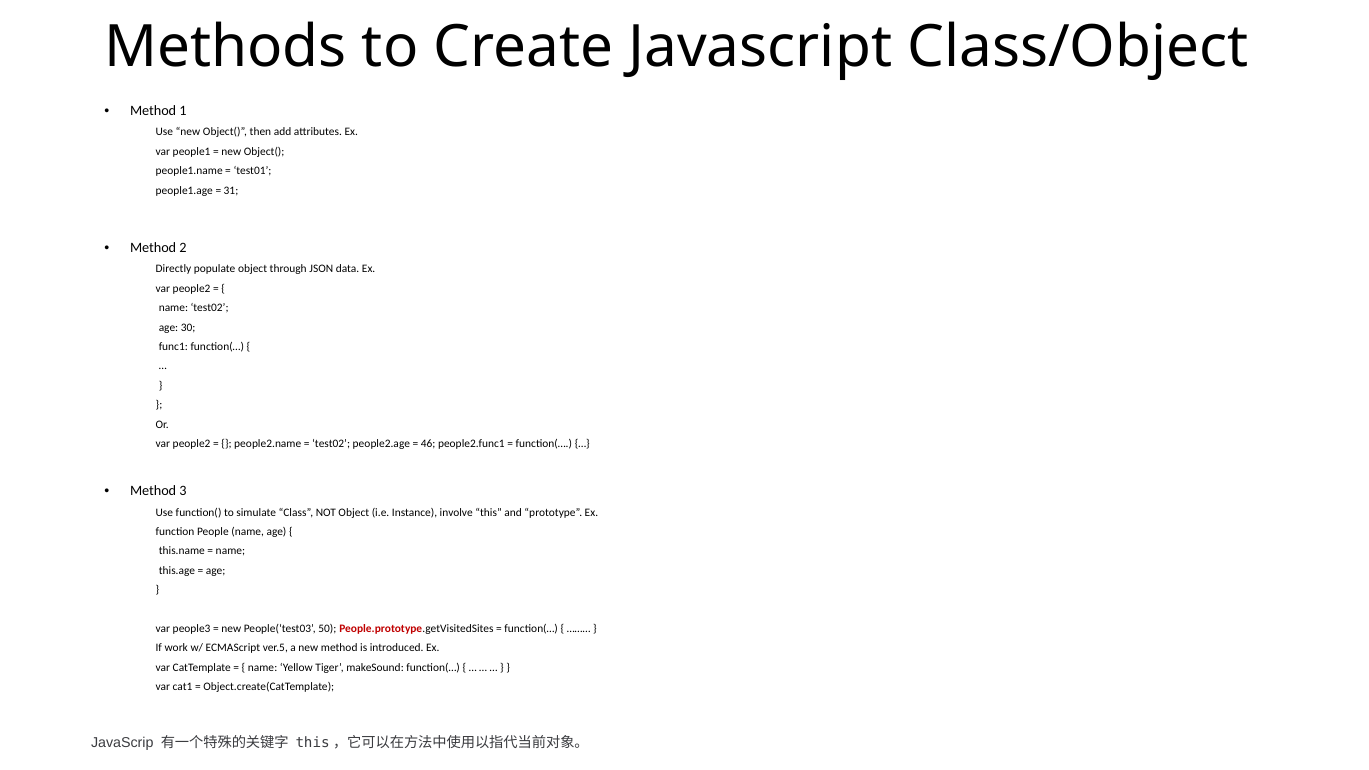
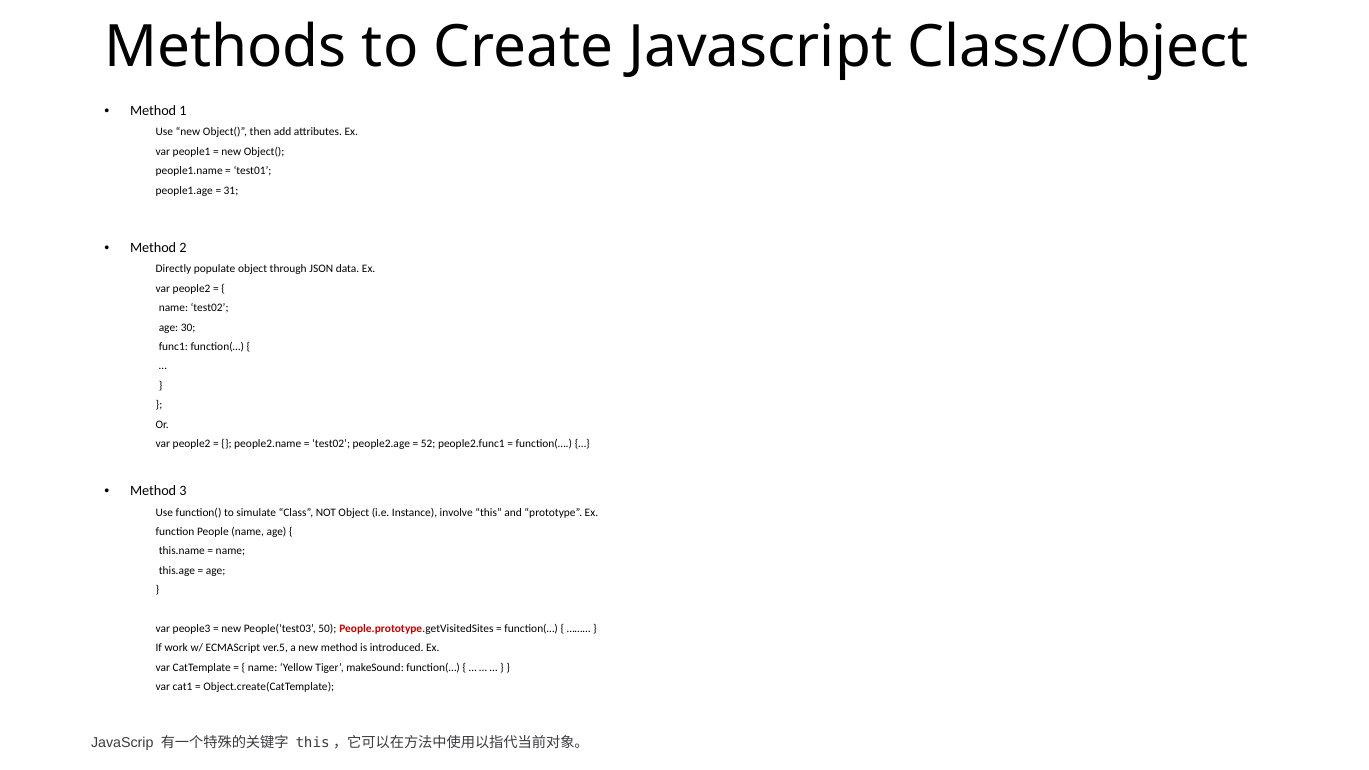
46: 46 -> 52
